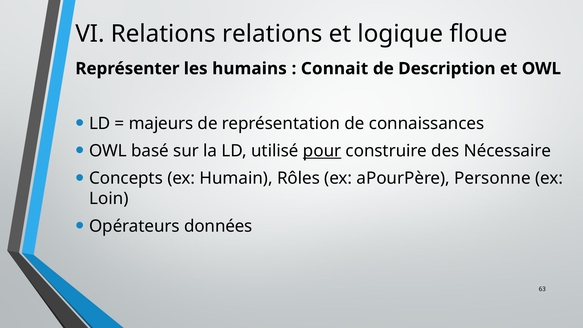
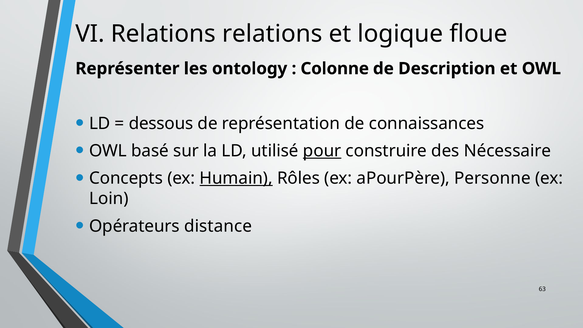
humains: humains -> ontology
Connait: Connait -> Colonne
majeurs: majeurs -> dessous
Humain underline: none -> present
données: données -> distance
